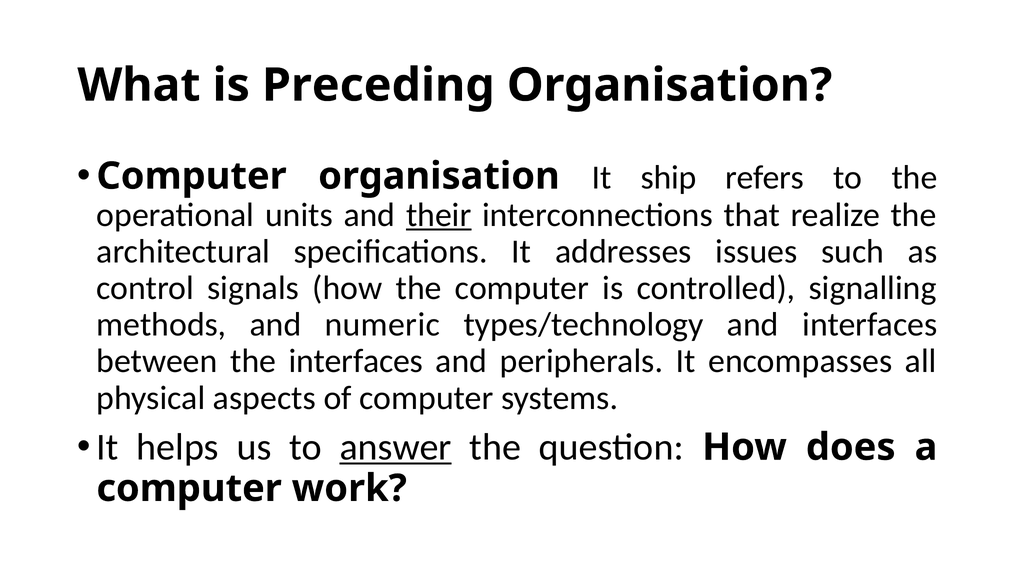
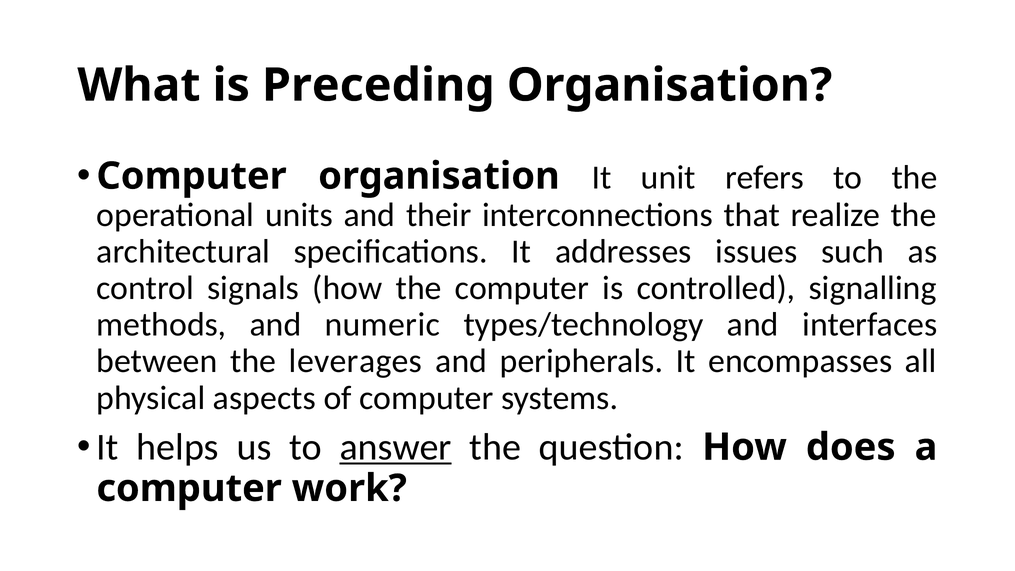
ship: ship -> unit
their underline: present -> none
the interfaces: interfaces -> leverages
